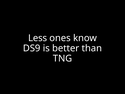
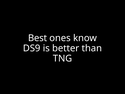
Less: Less -> Best
